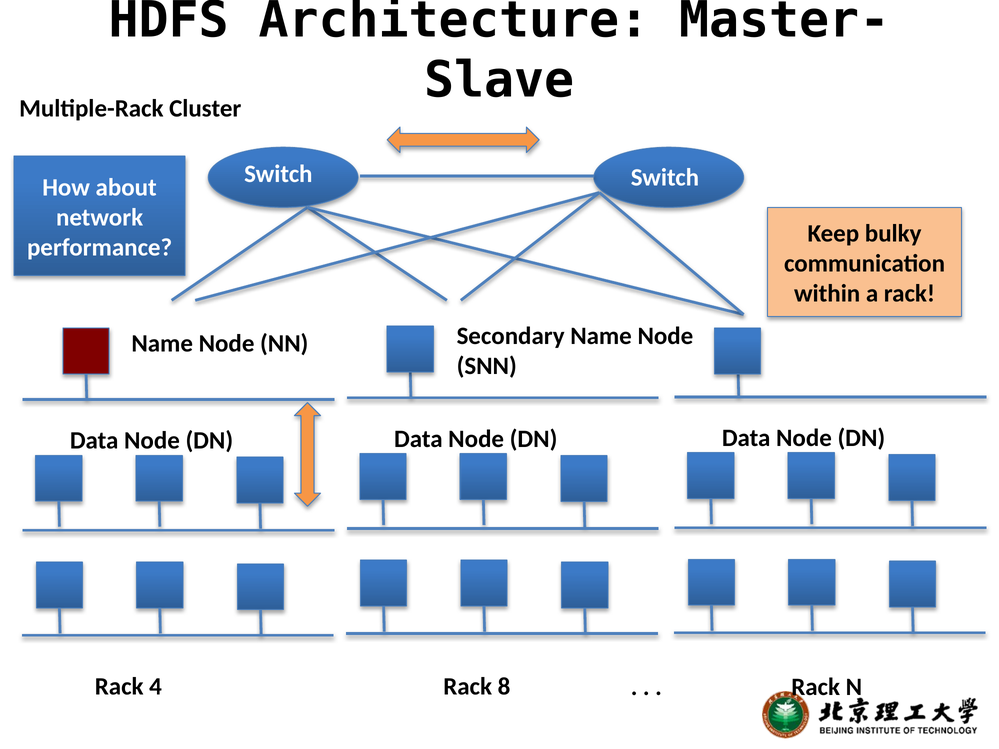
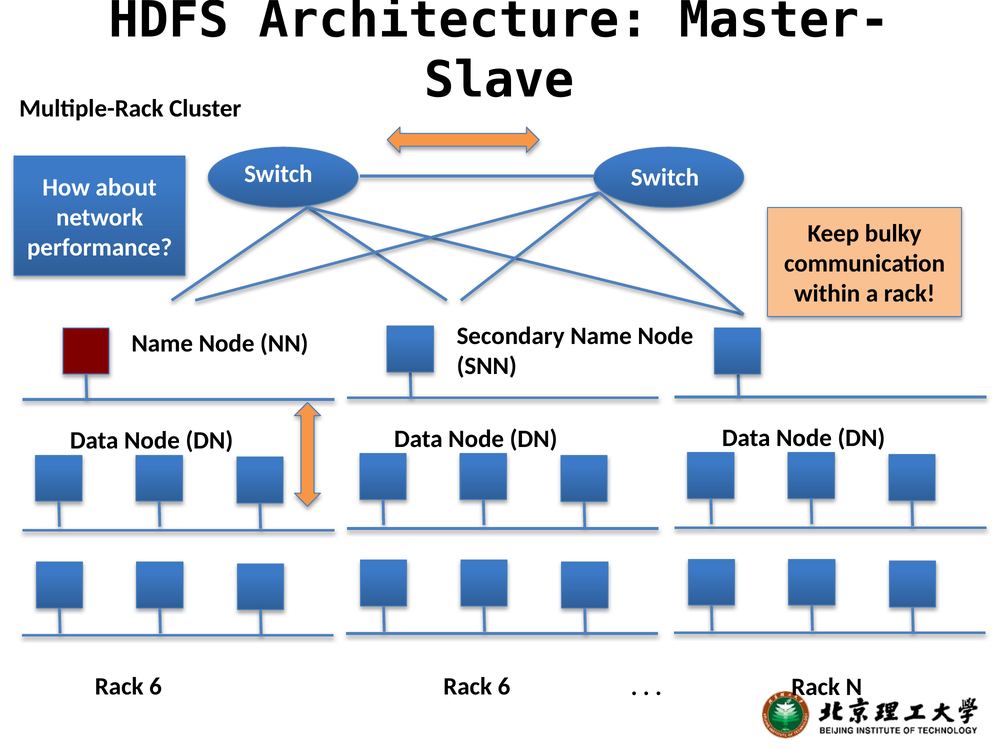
4 at (156, 687): 4 -> 6
8 at (504, 687): 8 -> 6
